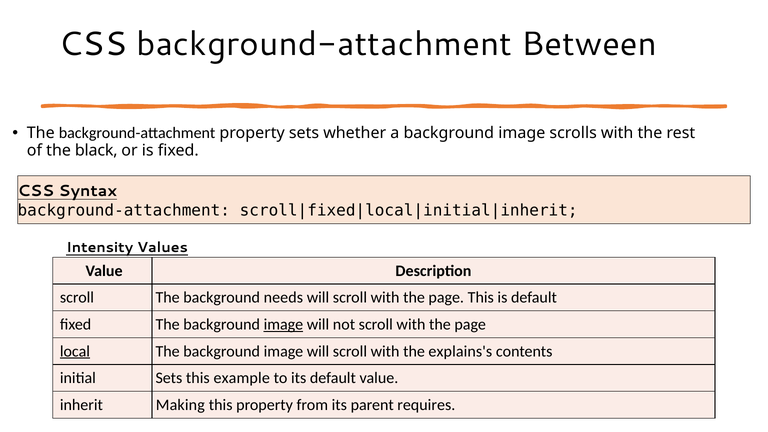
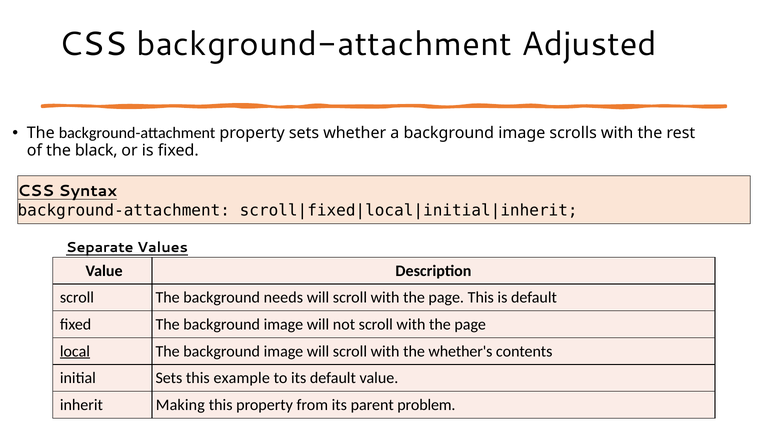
Between: Between -> Adjusted
Intensity: Intensity -> Separate
image at (283, 324) underline: present -> none
explains's: explains's -> whether's
requires: requires -> problem
